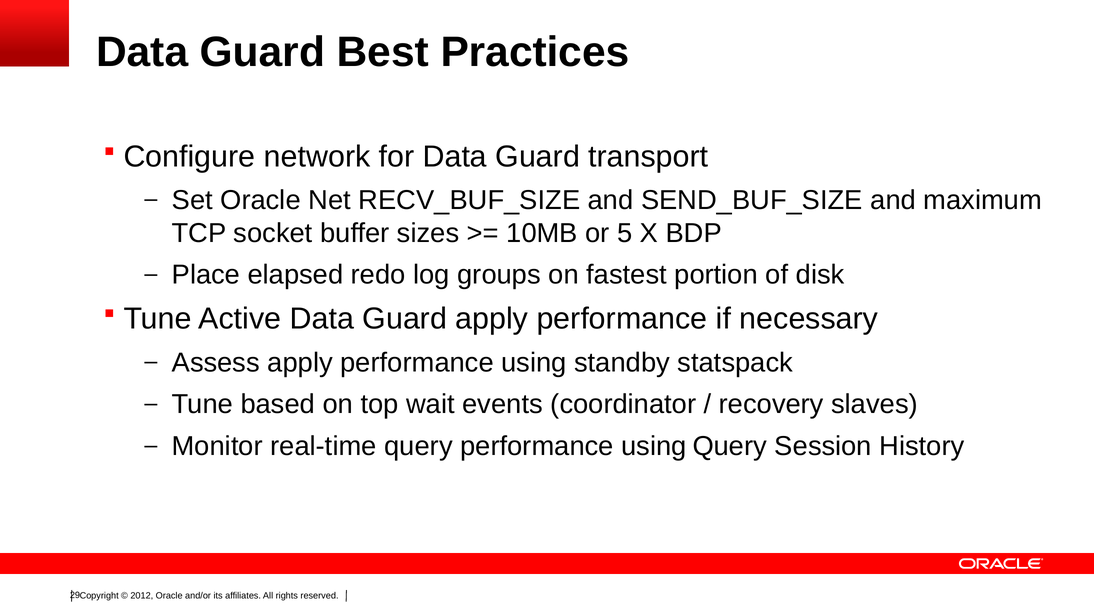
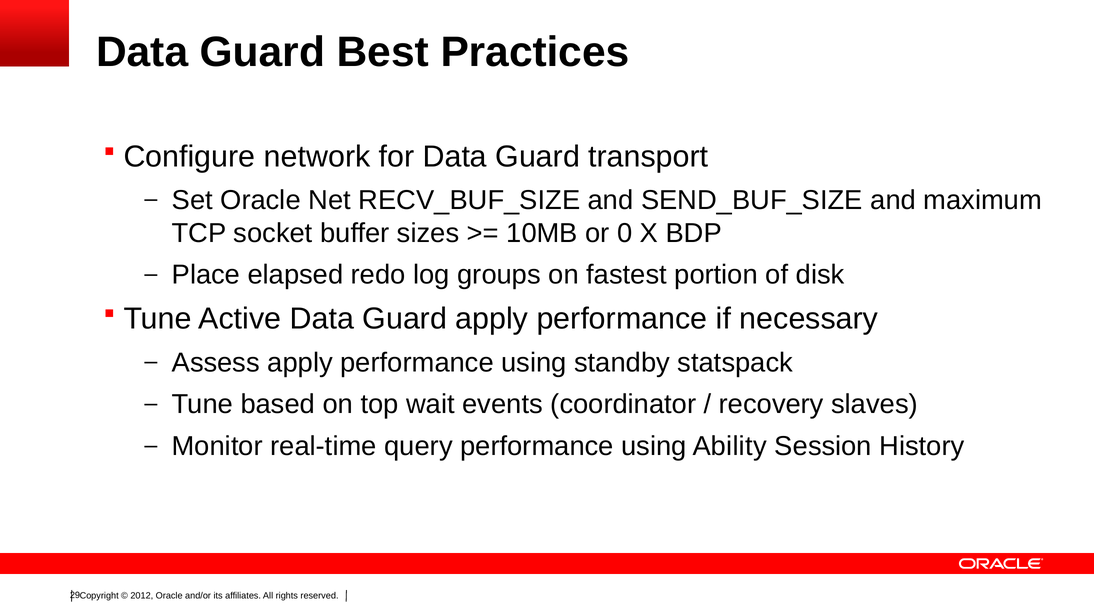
5: 5 -> 0
using Query: Query -> Ability
